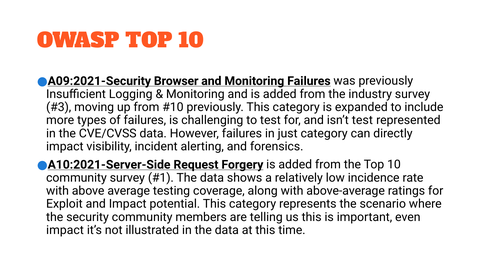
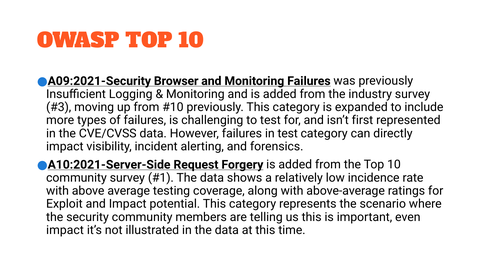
isn’t test: test -> first
in just: just -> test
